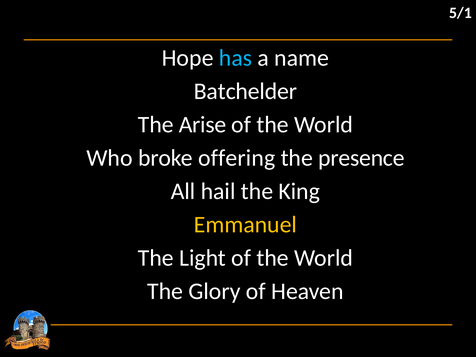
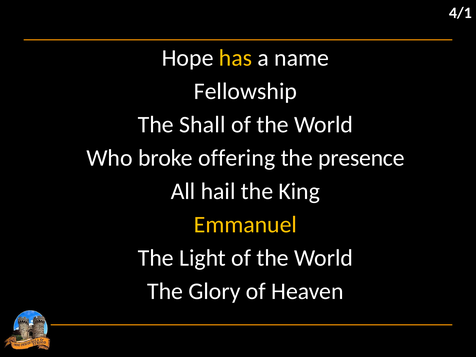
5/1: 5/1 -> 4/1
has colour: light blue -> yellow
Batchelder: Batchelder -> Fellowship
Arise: Arise -> Shall
